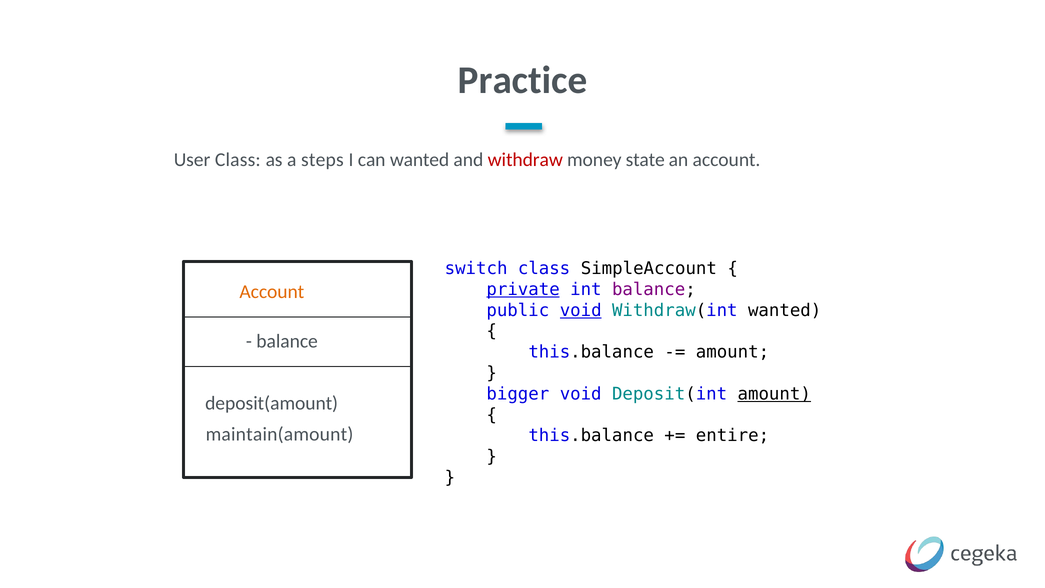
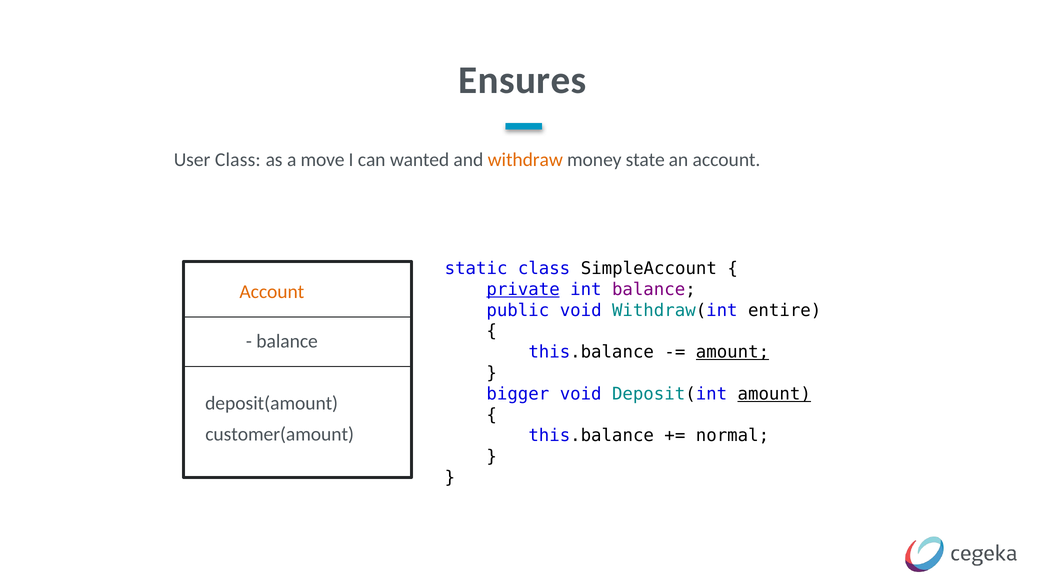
Practice: Practice -> Ensures
steps: steps -> move
withdraw colour: red -> orange
switch: switch -> static
void at (581, 310) underline: present -> none
Withdraw(int wanted: wanted -> entire
amount at (732, 352) underline: none -> present
maintain(amount: maintain(amount -> customer(amount
entire: entire -> normal
